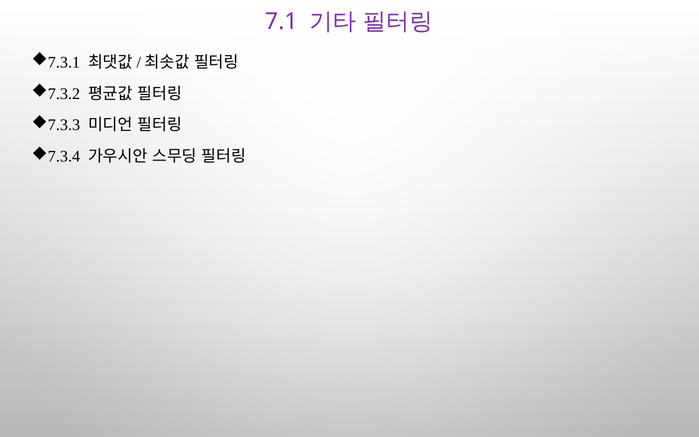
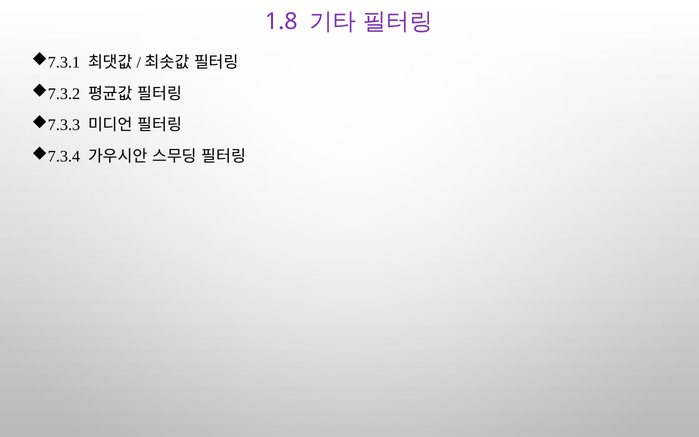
7.1: 7.1 -> 1.8
